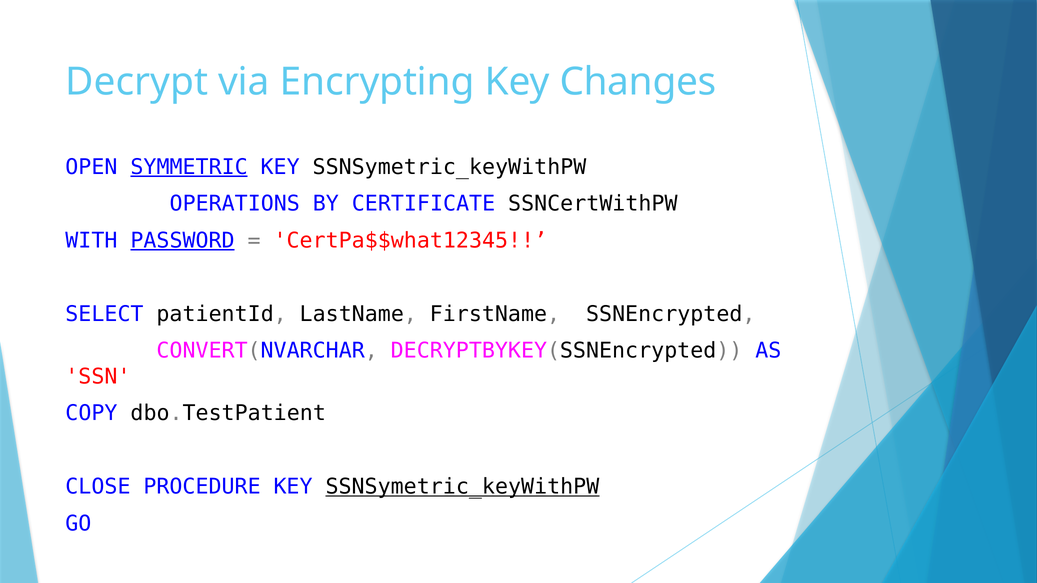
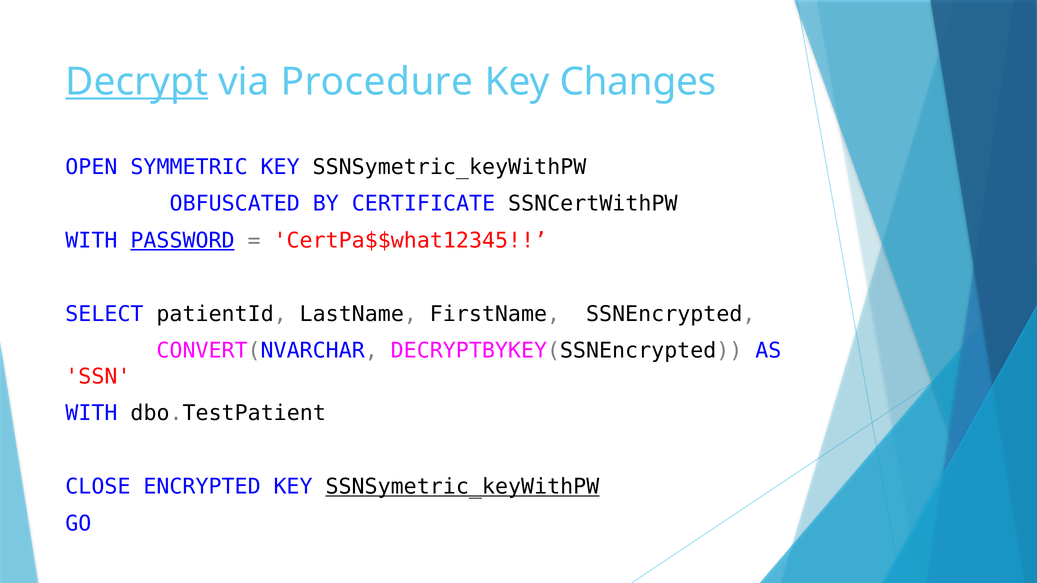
Decrypt underline: none -> present
Encrypting: Encrypting -> Procedure
SYMMETRIC underline: present -> none
OPERATIONS: OPERATIONS -> OBFUSCATED
COPY at (91, 413): COPY -> WITH
PROCEDURE: PROCEDURE -> ENCRYPTED
